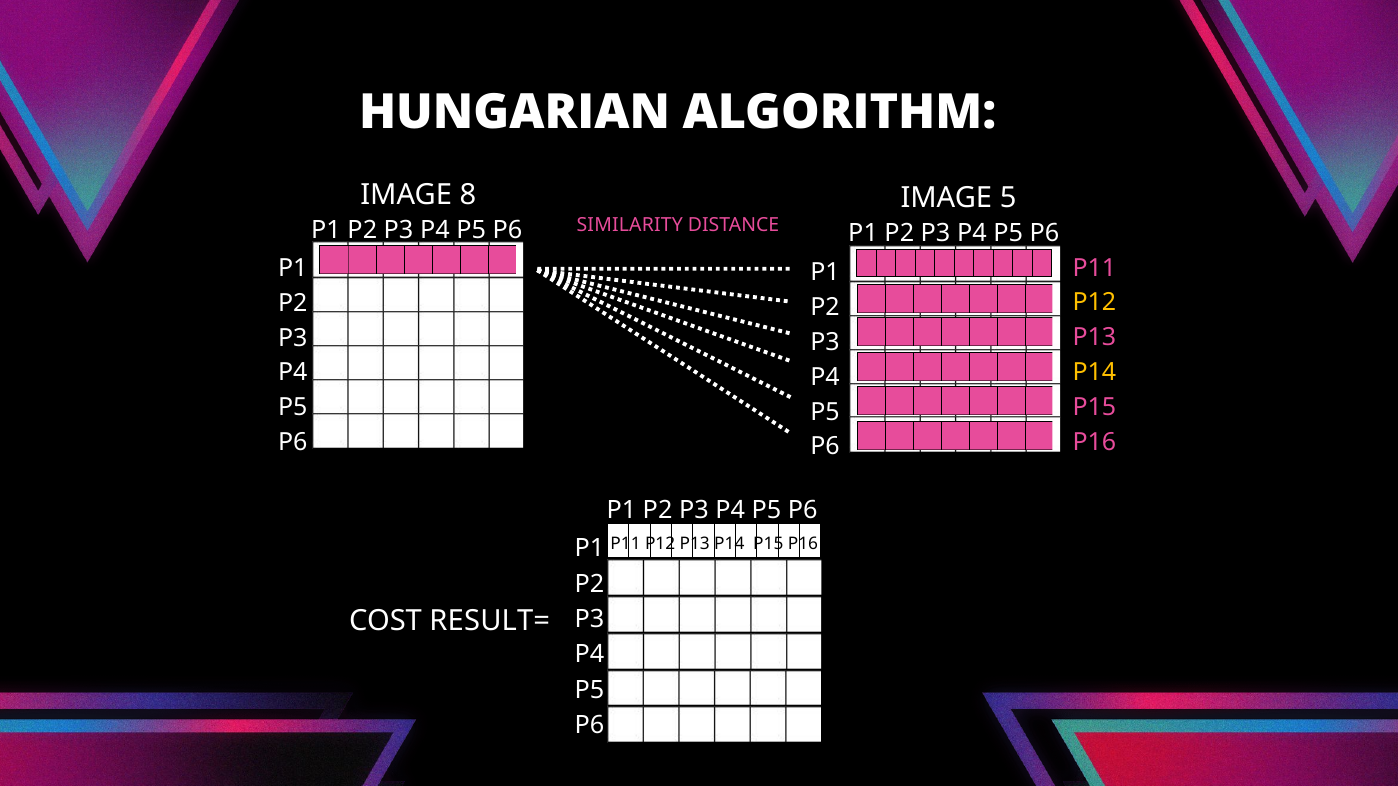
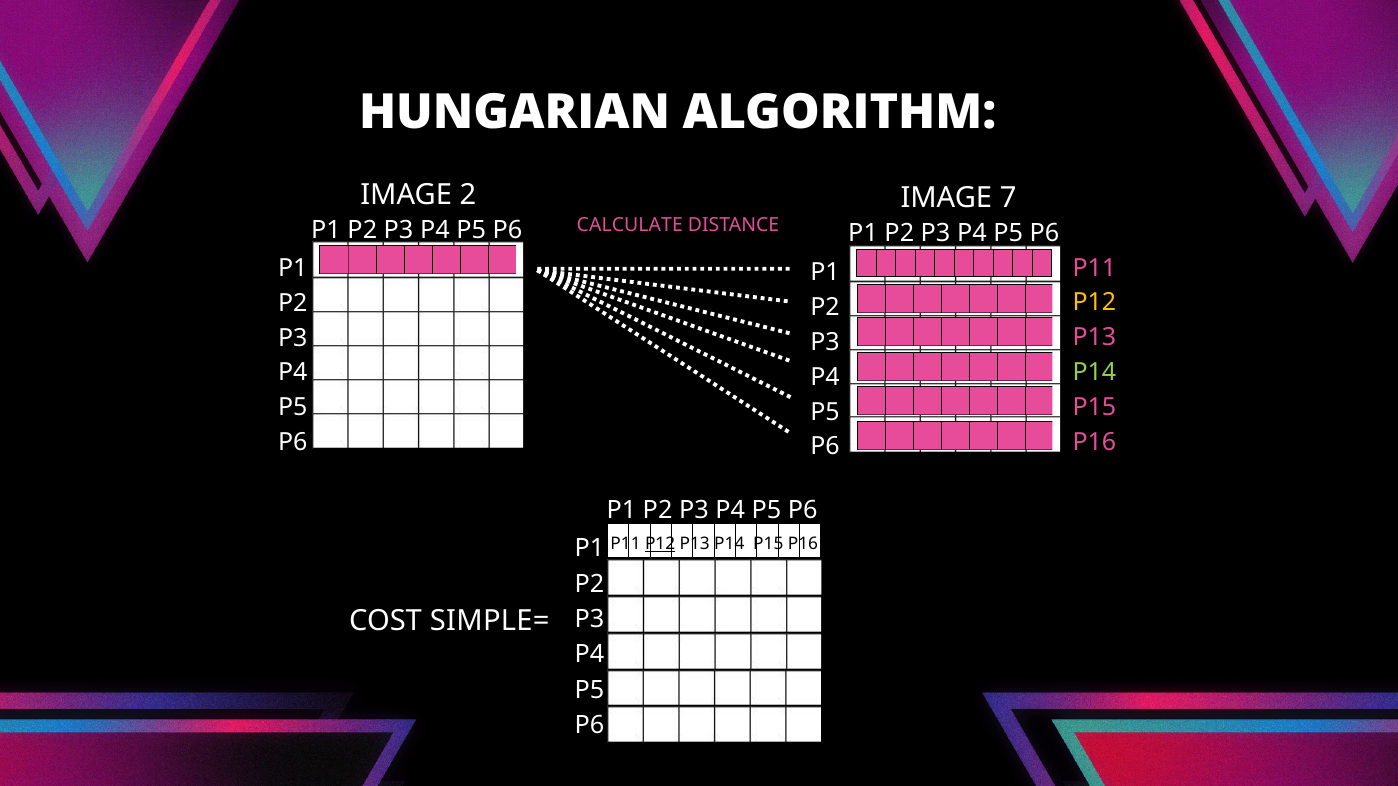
8: 8 -> 2
5: 5 -> 7
SIMILARITY: SIMILARITY -> CALCULATE
P14 at (1094, 373) colour: yellow -> light green
P12 at (660, 544) underline: none -> present
RESULT=: RESULT= -> SIMPLE=
